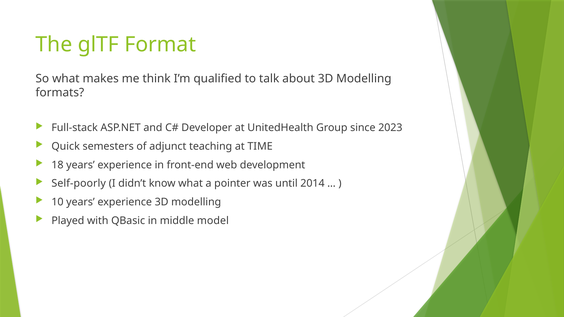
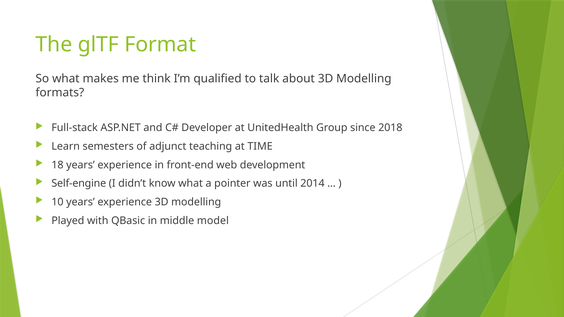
2023: 2023 -> 2018
Quick: Quick -> Learn
Self-poorly: Self-poorly -> Self-engine
